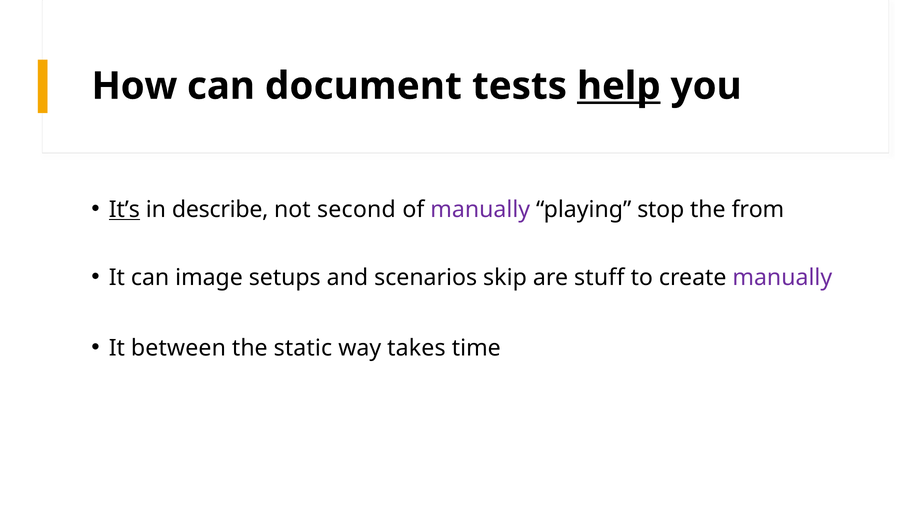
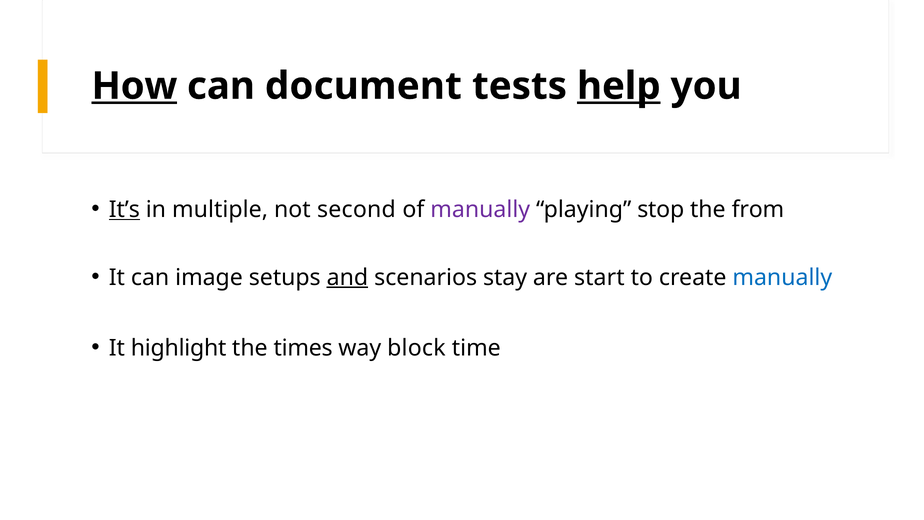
How underline: none -> present
describe: describe -> multiple
and underline: none -> present
skip: skip -> stay
stuff: stuff -> start
manually at (782, 277) colour: purple -> blue
between: between -> highlight
static: static -> times
takes: takes -> block
